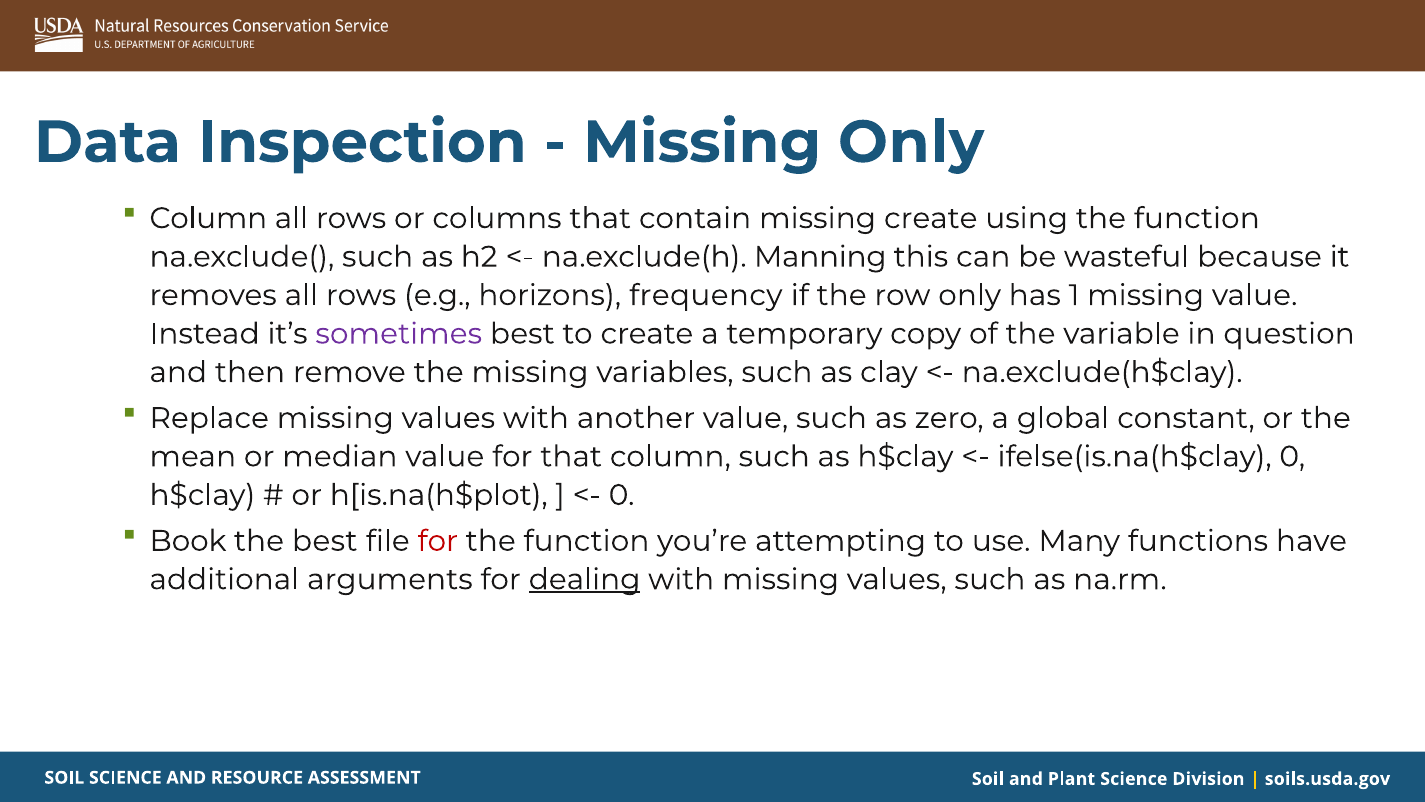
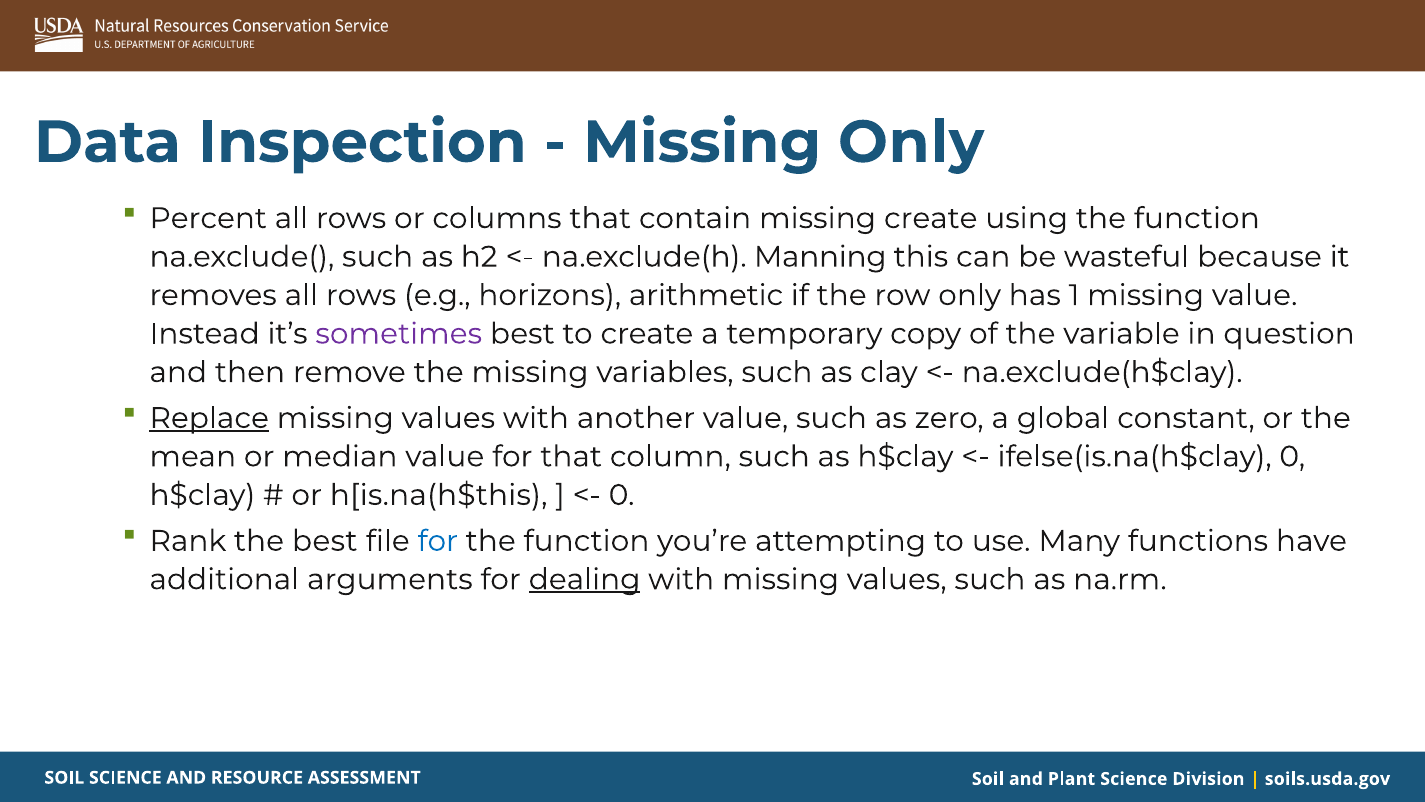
Column at (208, 218): Column -> Percent
frequency: frequency -> arithmetic
Replace underline: none -> present
h[is.na(h$plot: h[is.na(h$plot -> h[is.na(h$this
Book: Book -> Rank
for at (438, 541) colour: red -> blue
